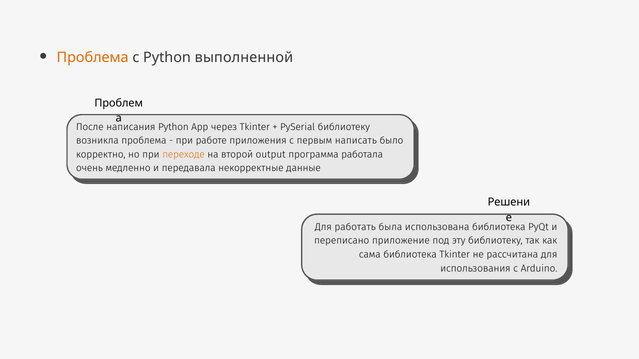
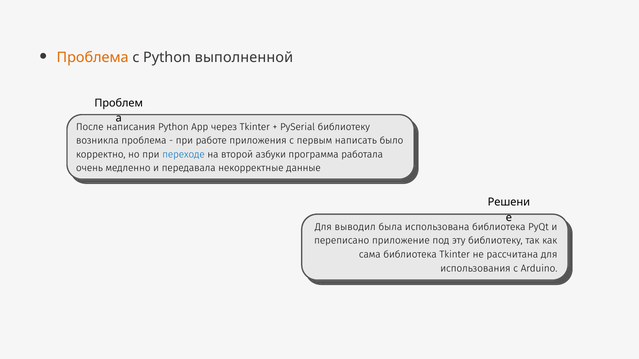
переходе colour: orange -> blue
output: output -> азбуки
работать: работать -> выводил
